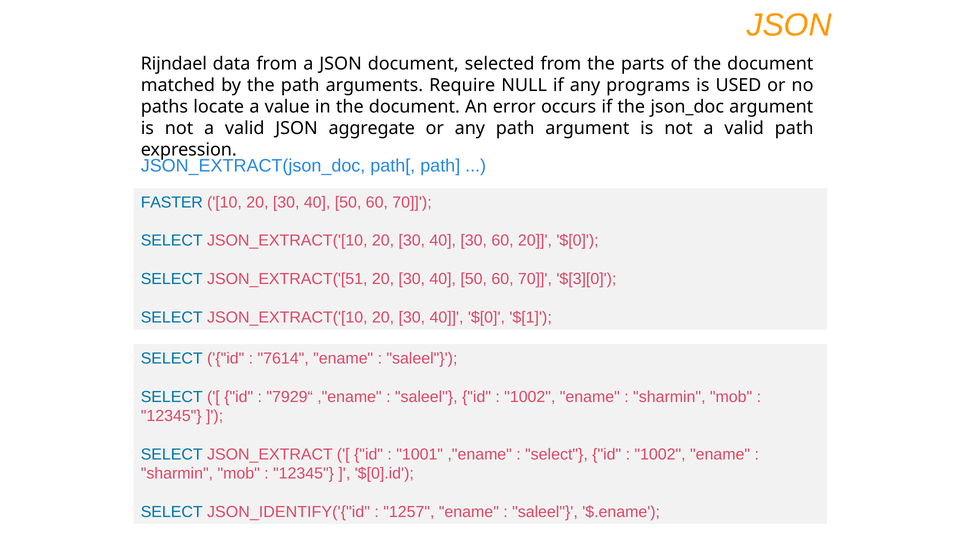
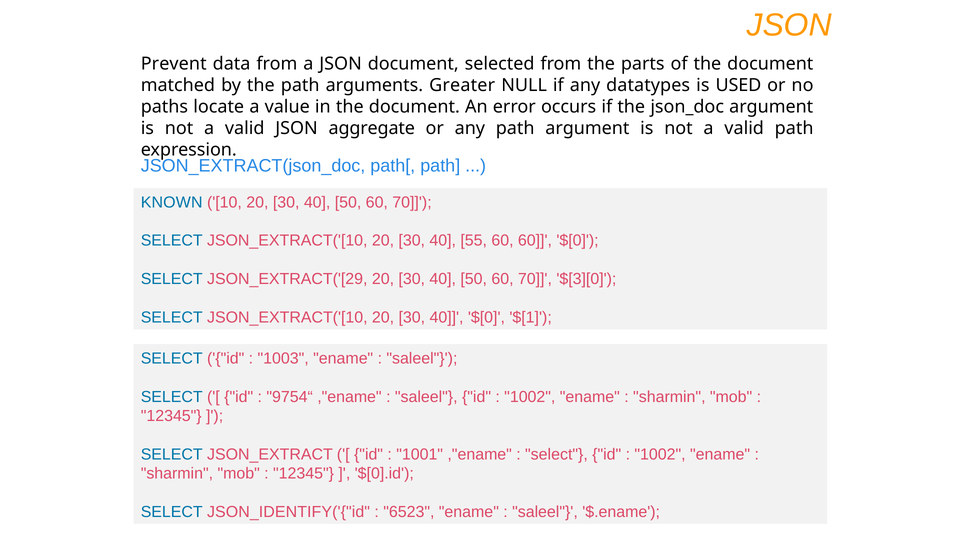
Rijndael: Rijndael -> Prevent
Require: Require -> Greater
programs: programs -> datatypes
FASTER: FASTER -> KNOWN
40 30: 30 -> 55
60 20: 20 -> 60
JSON_EXTRACT('[51: JSON_EXTRACT('[51 -> JSON_EXTRACT('[29
7614: 7614 -> 1003
7929“: 7929“ -> 9754“
1257: 1257 -> 6523
